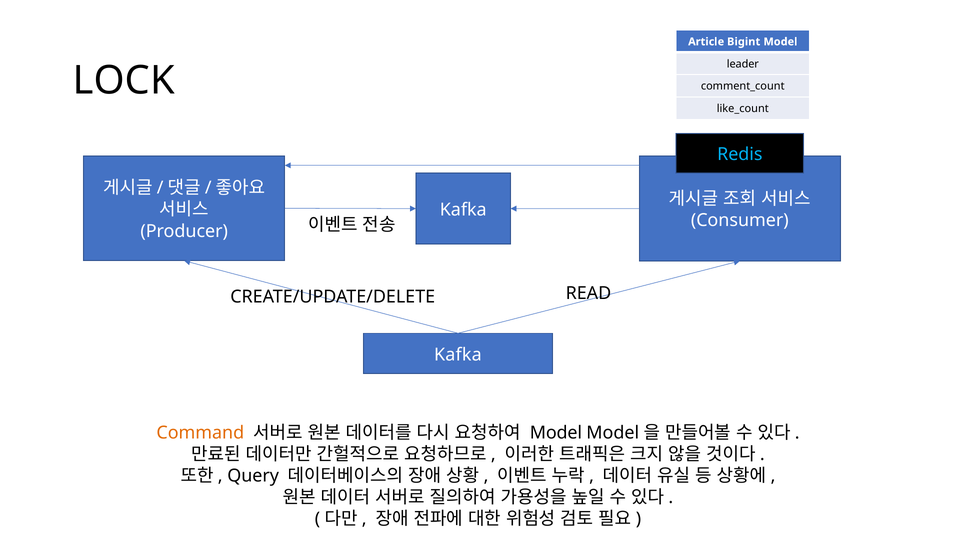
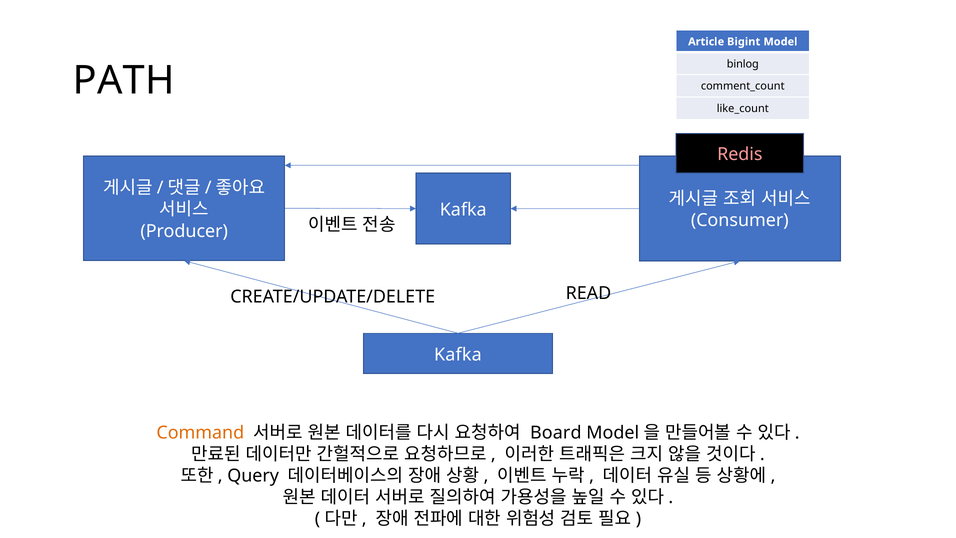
leader: leader -> binlog
LOCK: LOCK -> PATH
Redis colour: light blue -> pink
Model at (556, 433): Model -> Board
